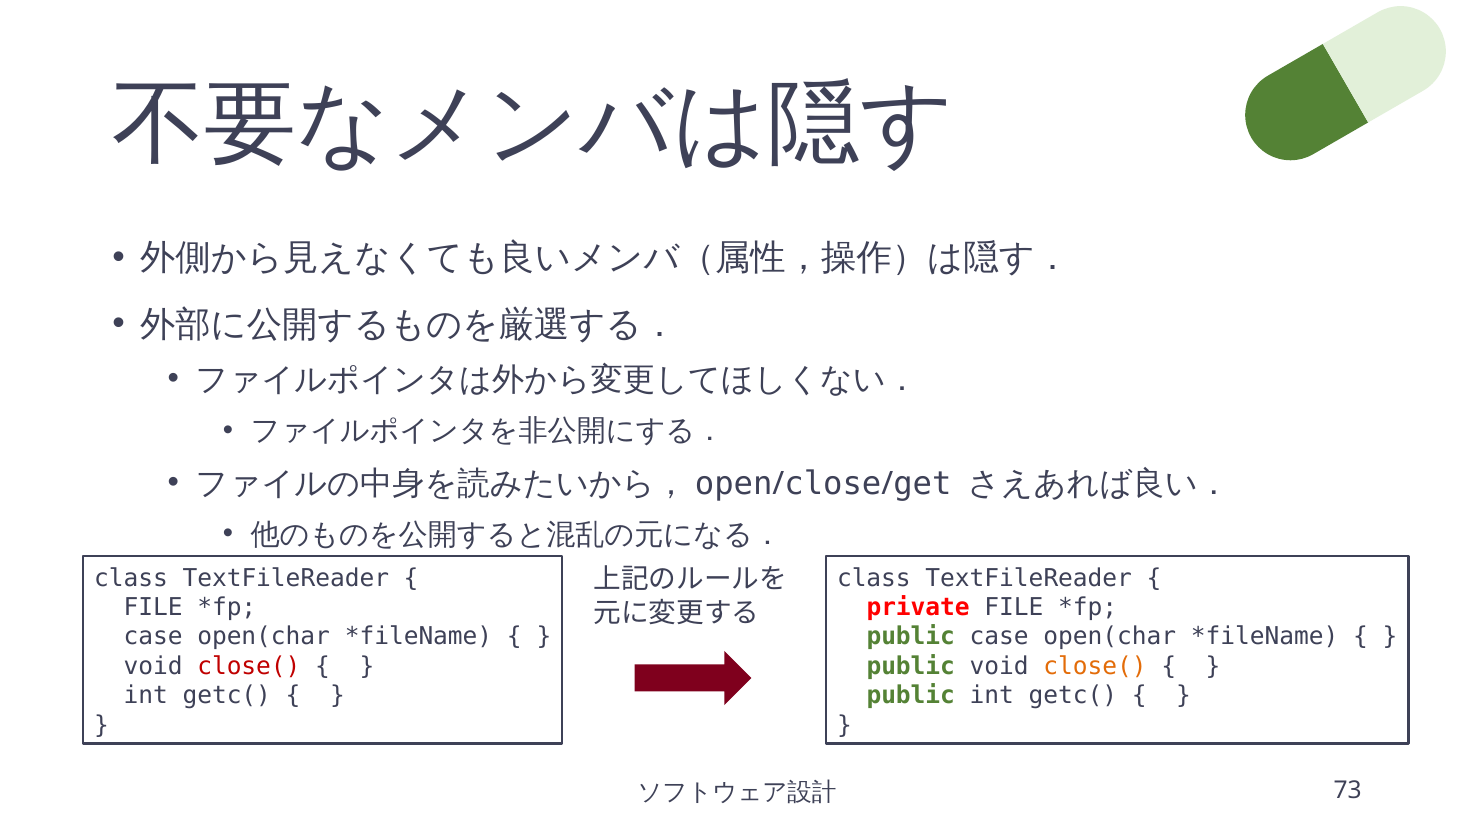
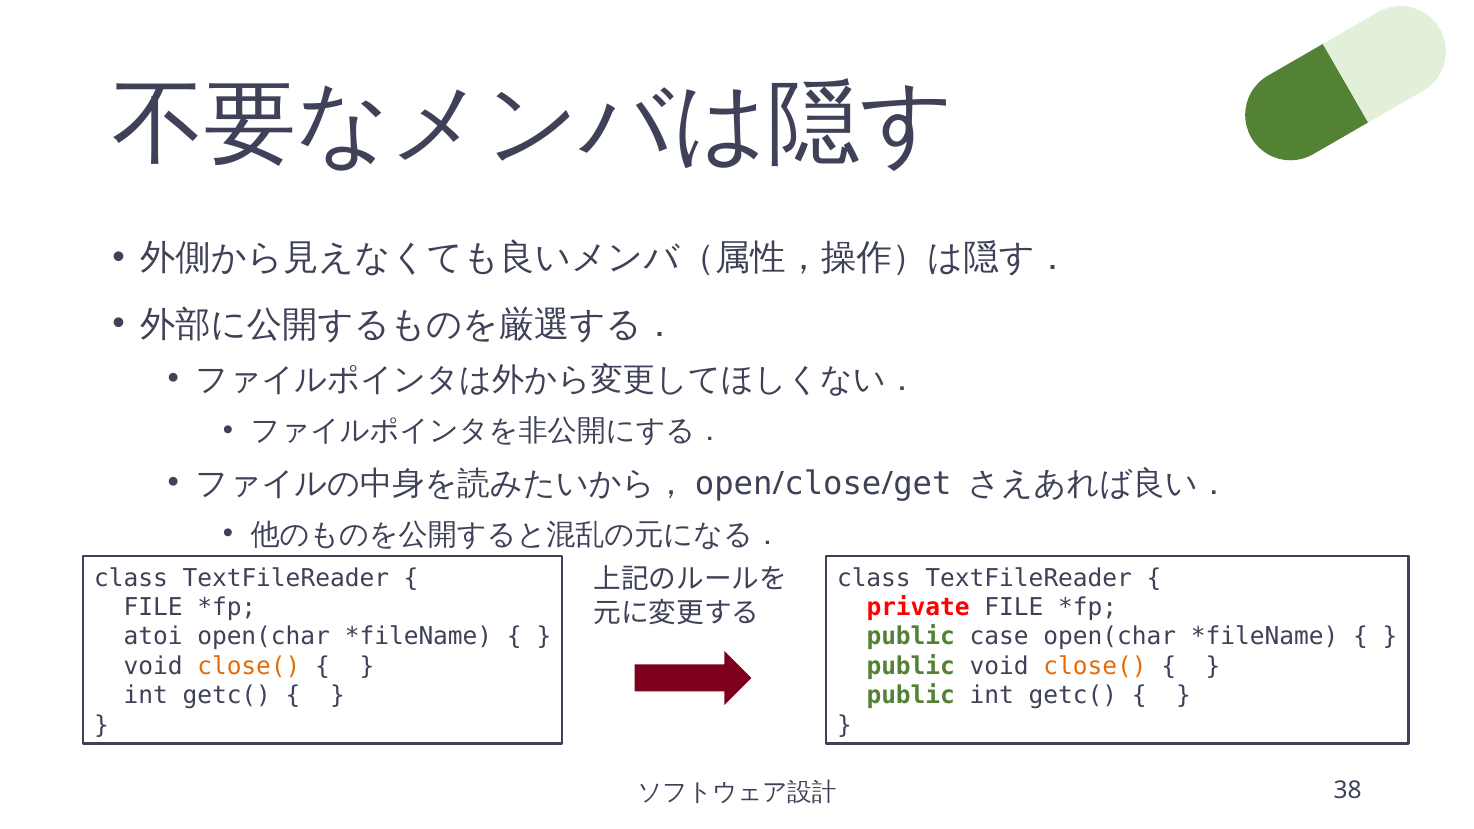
case at (153, 637): case -> atoi
close( at (249, 666) colour: red -> orange
73: 73 -> 38
